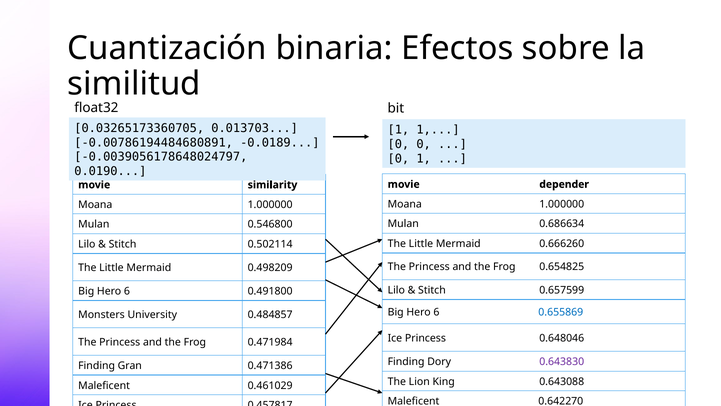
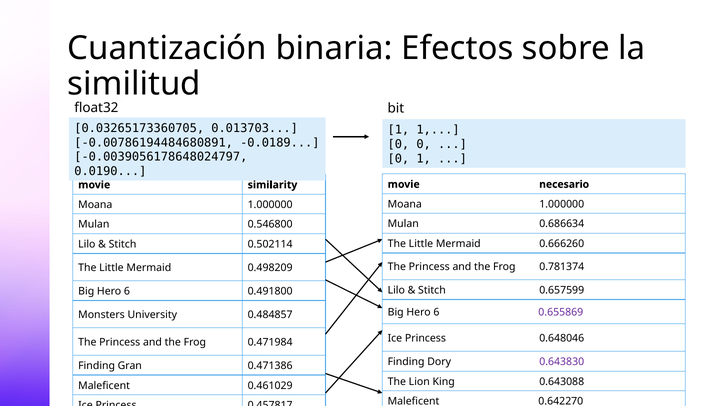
depender: depender -> necesario
0.654825: 0.654825 -> 0.781374
0.655869 colour: blue -> purple
